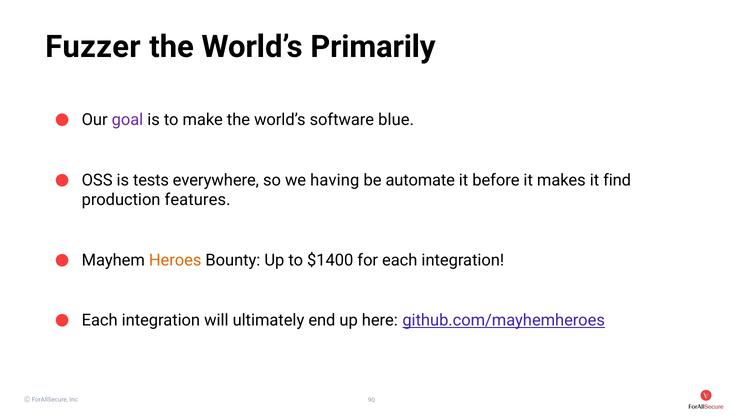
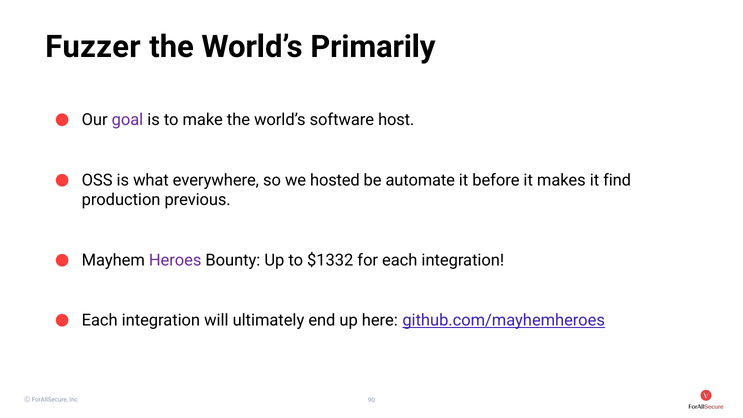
blue: blue -> host
tests: tests -> what
having: having -> hosted
features: features -> previous
Heroes colour: orange -> purple
$1400: $1400 -> $1332
